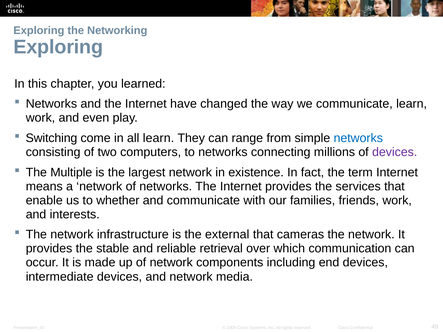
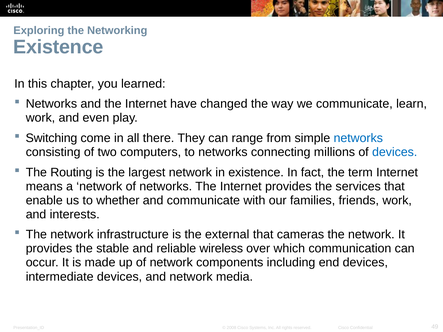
Exploring at (58, 47): Exploring -> Existence
all learn: learn -> there
devices at (395, 152) colour: purple -> blue
Multiple: Multiple -> Routing
retrieval: retrieval -> wireless
